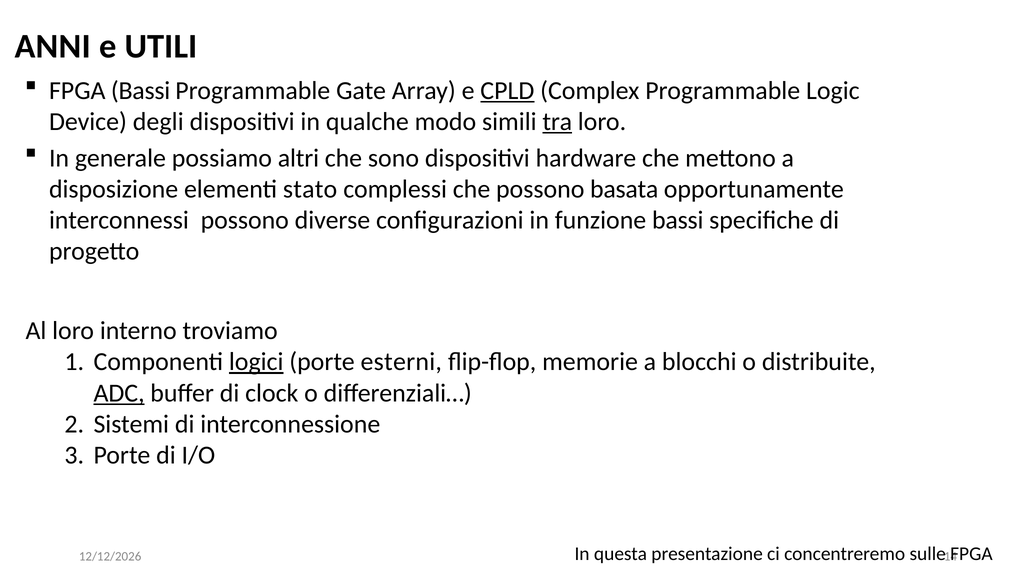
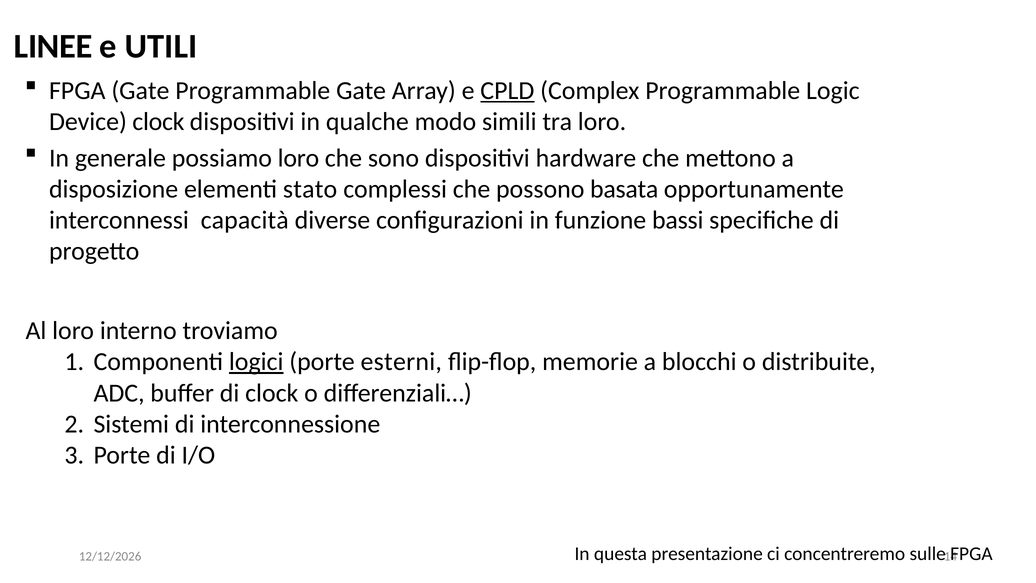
ANNI: ANNI -> LINEE
FPGA Bassi: Bassi -> Gate
Device degli: degli -> clock
tra underline: present -> none
possiamo altri: altri -> loro
interconnessi possono: possono -> capacità
ADC underline: present -> none
